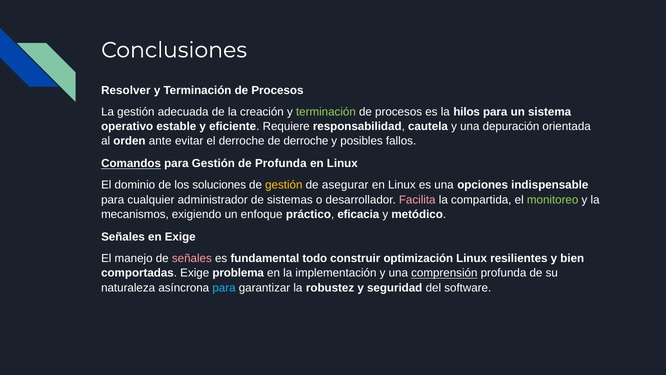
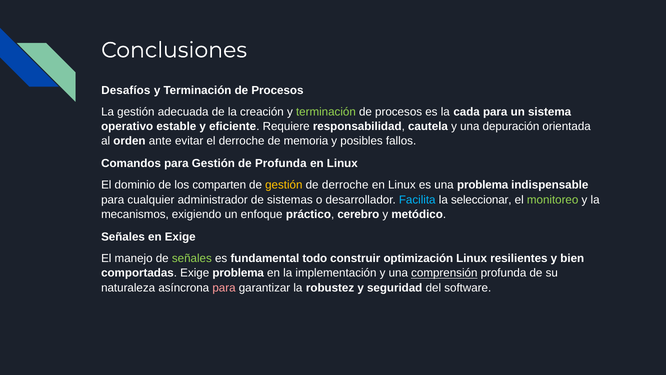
Resolver: Resolver -> Desafíos
hilos: hilos -> cada
de derroche: derroche -> memoria
Comandos underline: present -> none
soluciones: soluciones -> comparten
de asegurar: asegurar -> derroche
una opciones: opciones -> problema
Facilita colour: pink -> light blue
compartida: compartida -> seleccionar
eficacia: eficacia -> cerebro
señales at (192, 258) colour: pink -> light green
para at (224, 287) colour: light blue -> pink
